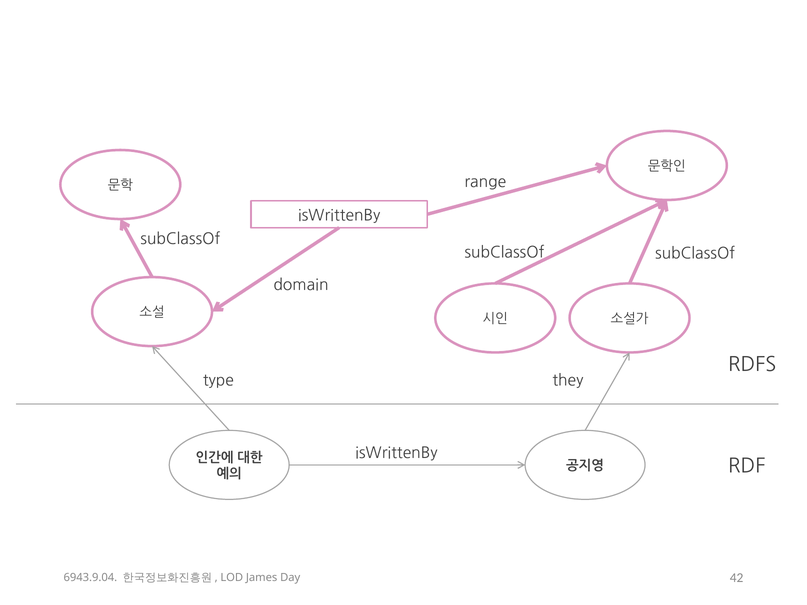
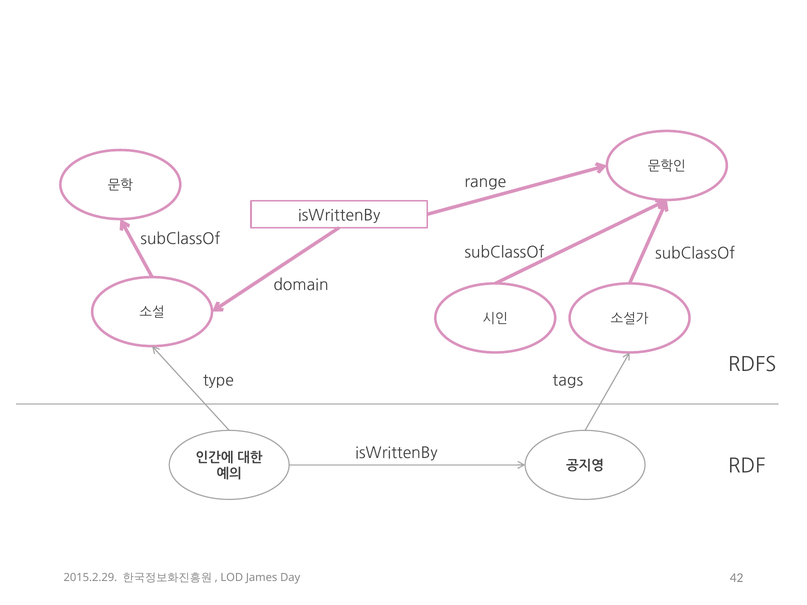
they: they -> tags
6943.9.04: 6943.9.04 -> 2015.2.29
